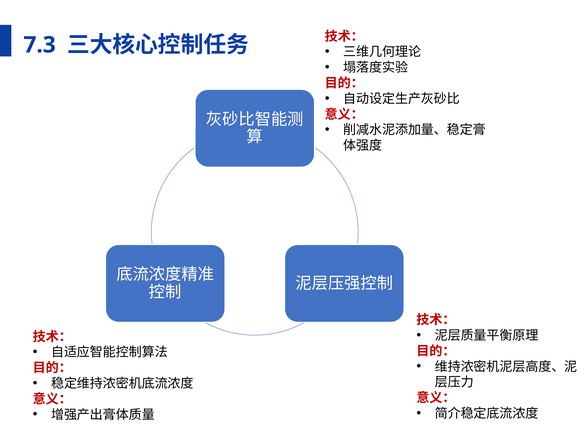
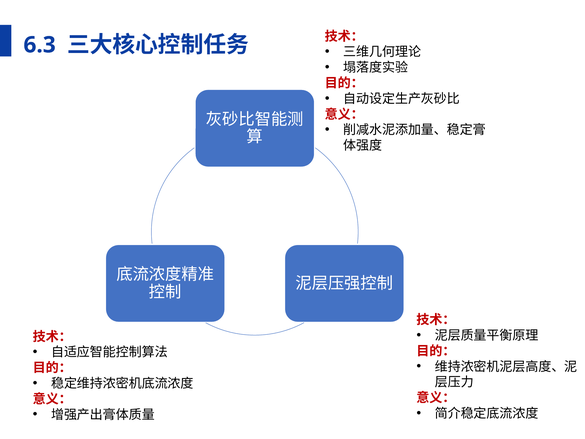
7.3: 7.3 -> 6.3
